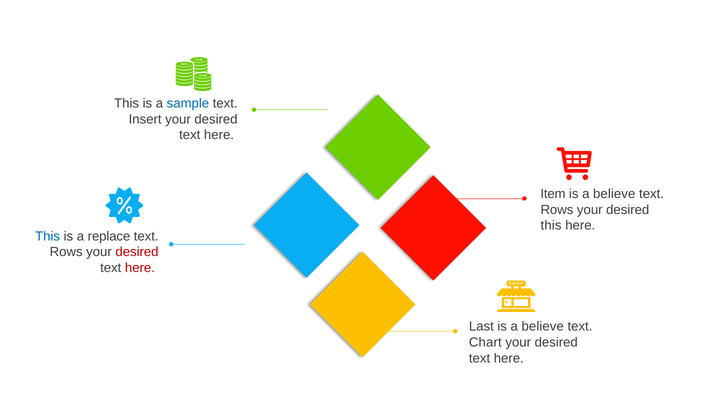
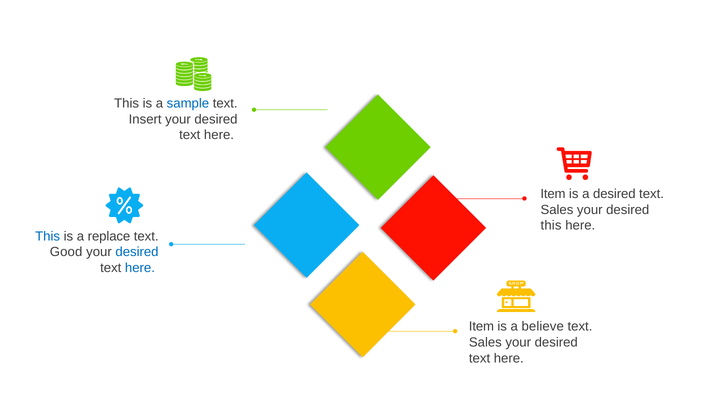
believe at (614, 194): believe -> desired
Rows at (557, 210): Rows -> Sales
Rows at (66, 252): Rows -> Good
desired at (137, 252) colour: red -> blue
here at (140, 268) colour: red -> blue
Last at (481, 326): Last -> Item
Chart at (485, 342): Chart -> Sales
